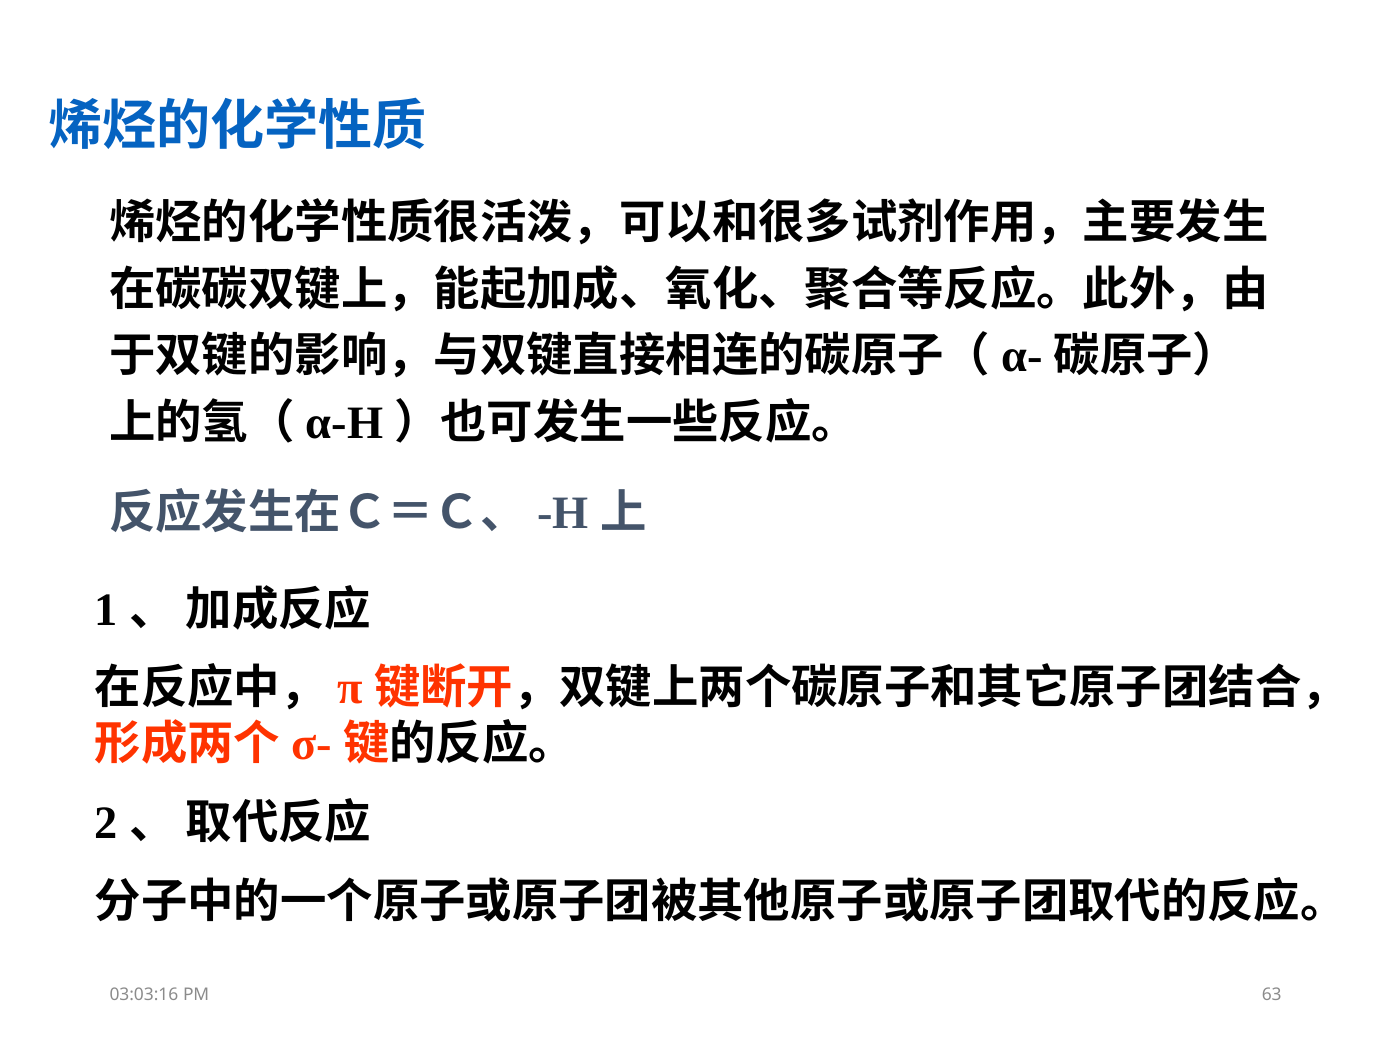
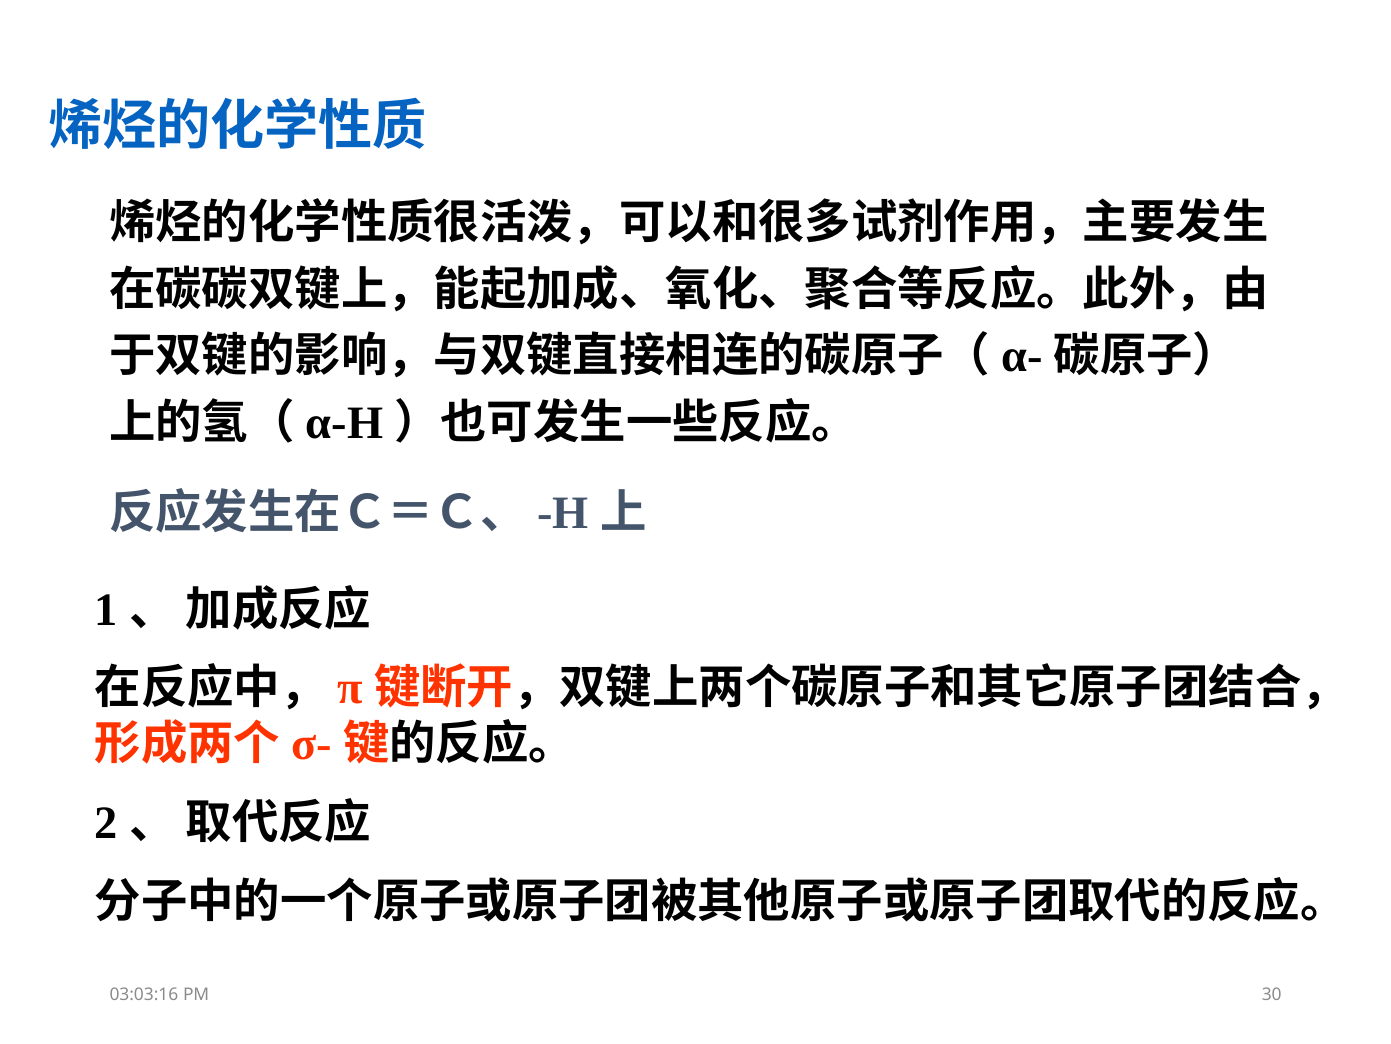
63: 63 -> 30
